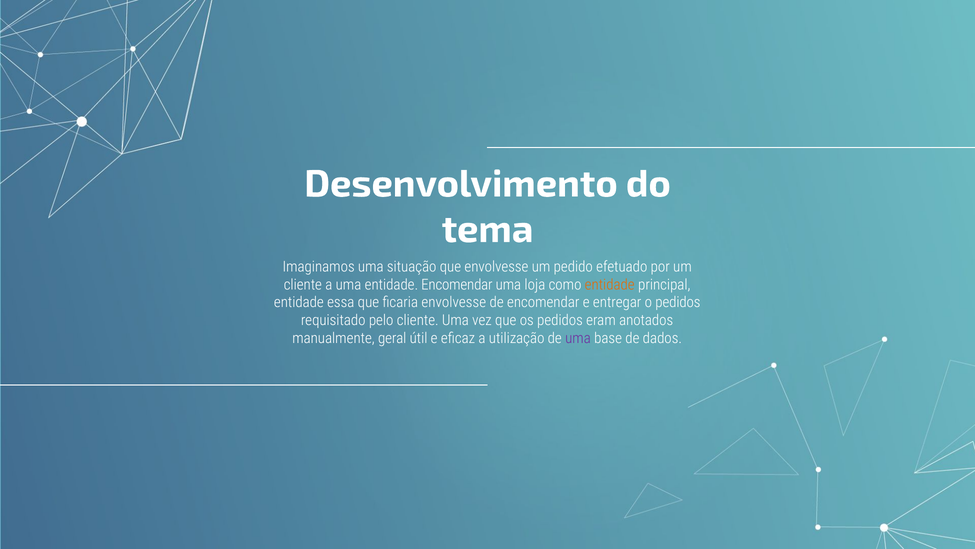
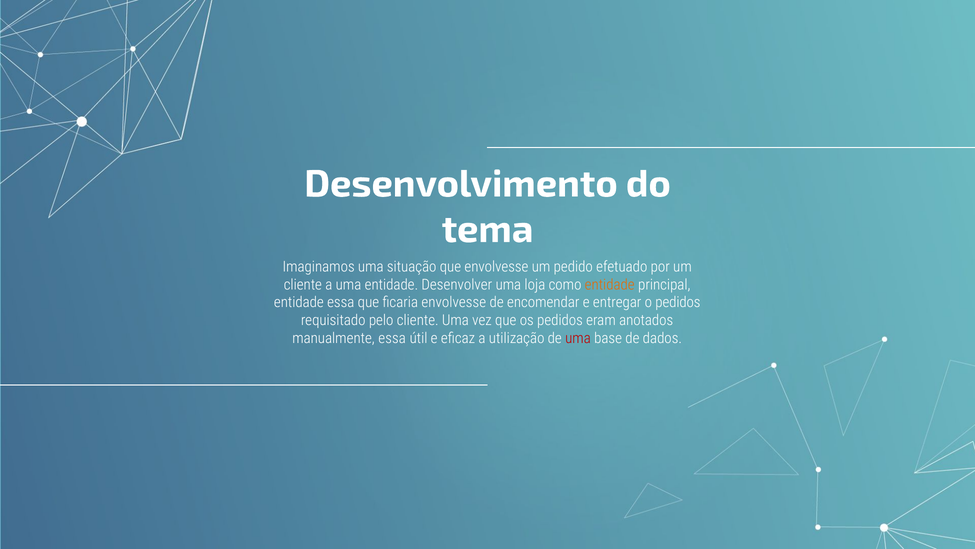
entidade Encomendar: Encomendar -> Desenvolver
manualmente geral: geral -> essa
uma at (578, 338) colour: purple -> red
